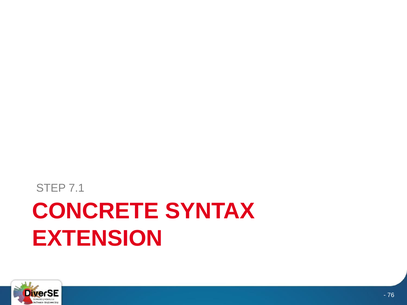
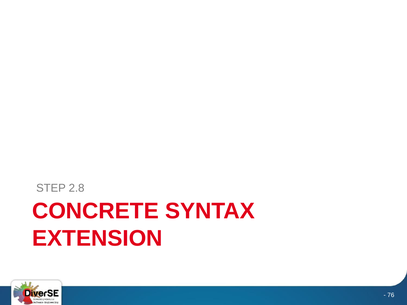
7.1: 7.1 -> 2.8
